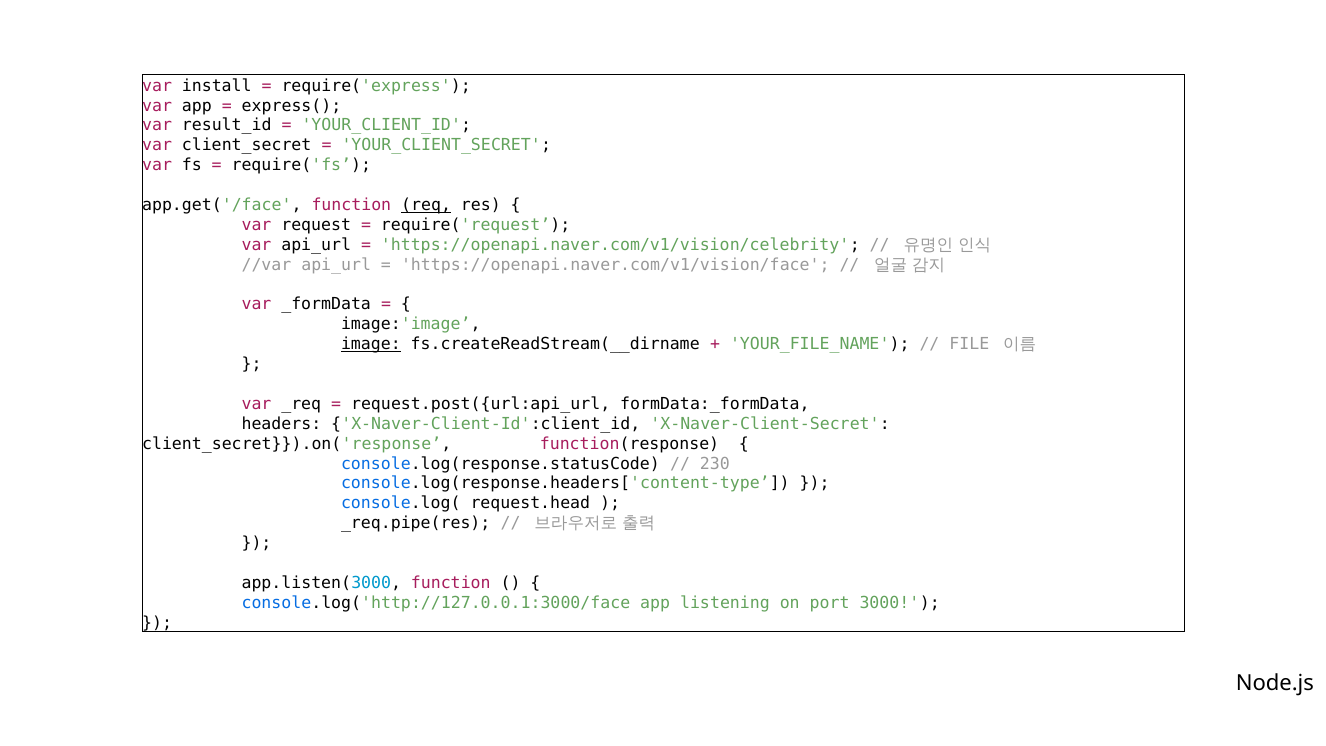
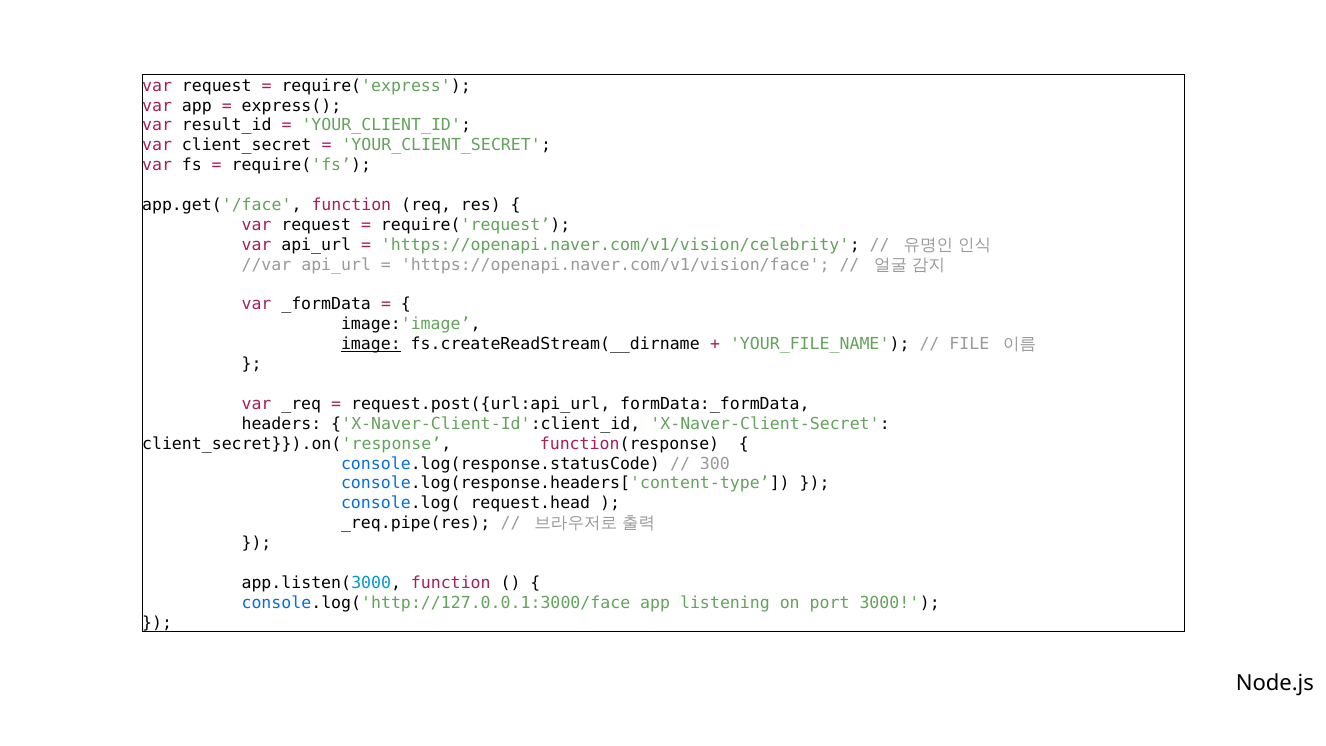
install at (217, 86): install -> request
req underline: present -> none
230: 230 -> 300
